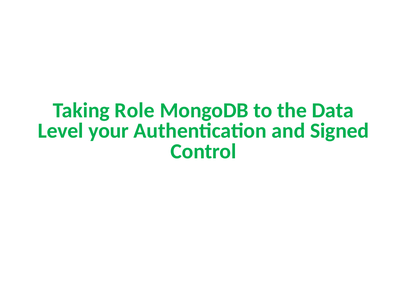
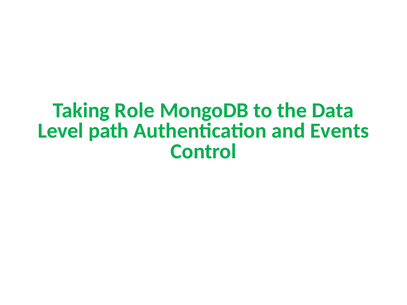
your: your -> path
Signed: Signed -> Events
